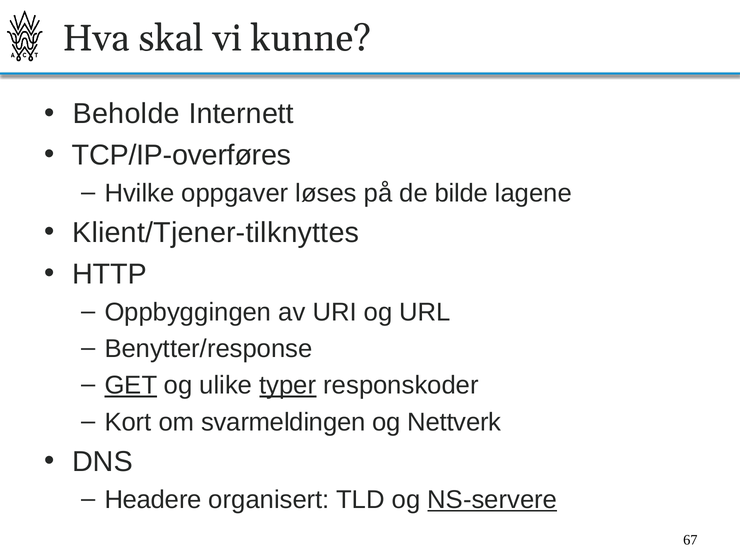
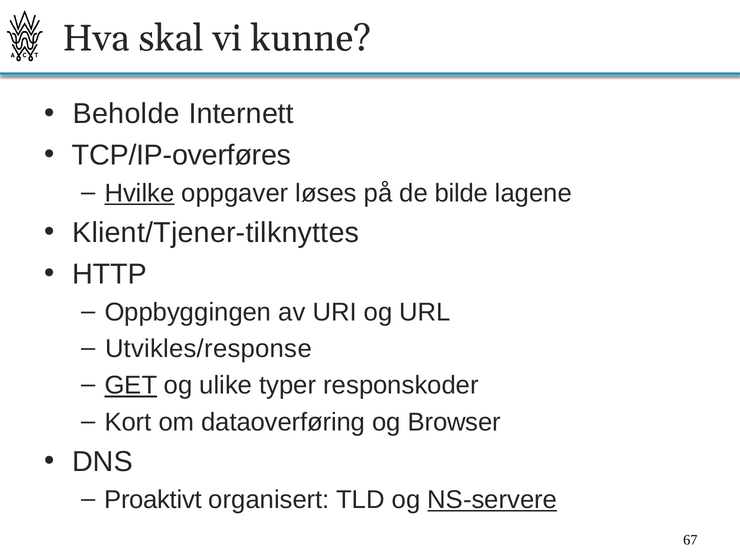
Hvilke underline: none -> present
Benytter/response: Benytter/response -> Utvikles/response
typer underline: present -> none
svarmeldingen: svarmeldingen -> dataoverføring
Nettverk: Nettverk -> Browser
Headere: Headere -> Proaktivt
